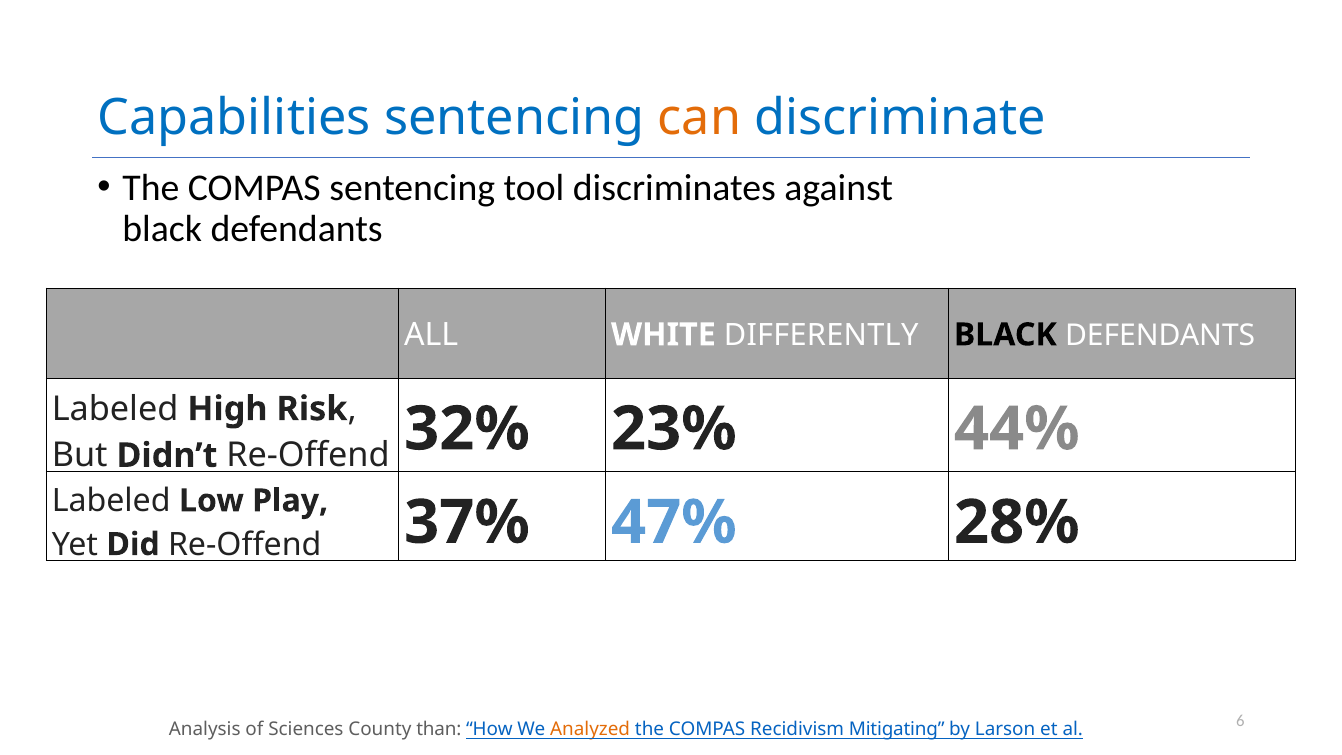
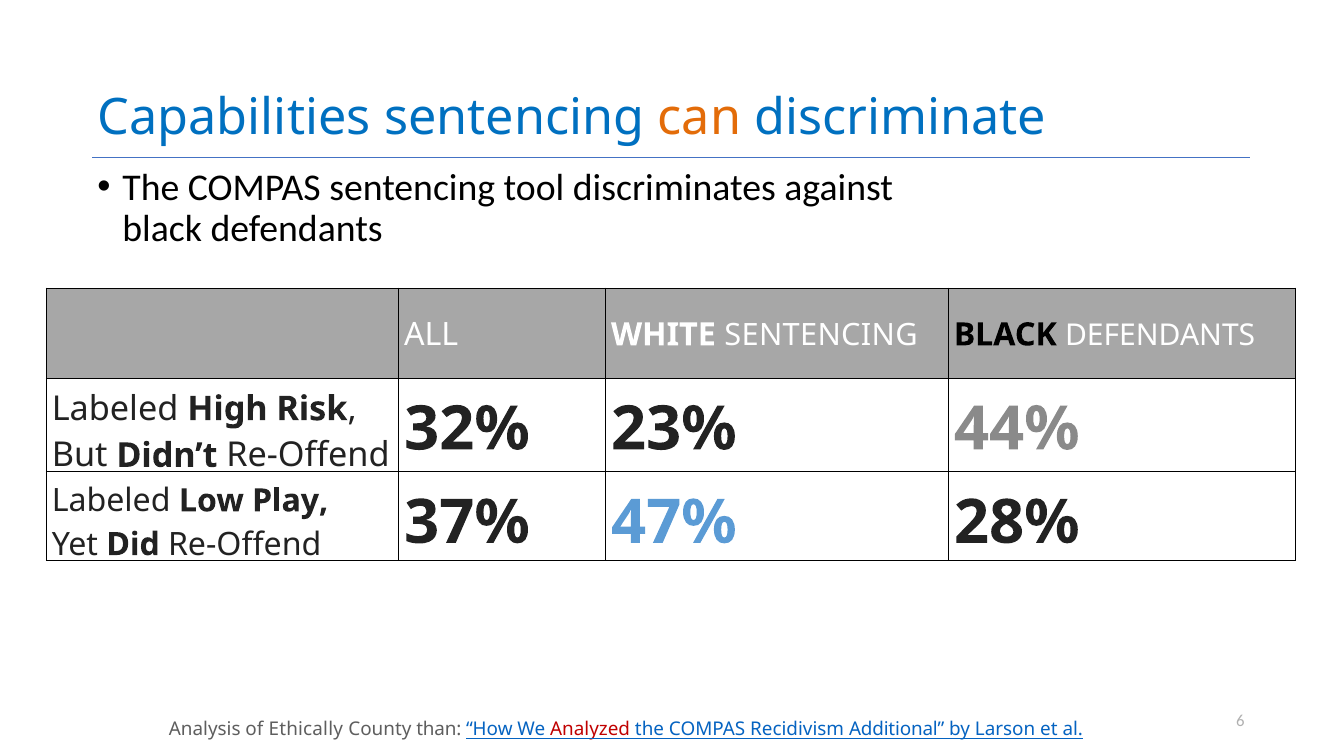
WHITE DIFFERENTLY: DIFFERENTLY -> SENTENCING
Sciences: Sciences -> Ethically
Analyzed colour: orange -> red
Mitigating: Mitigating -> Additional
